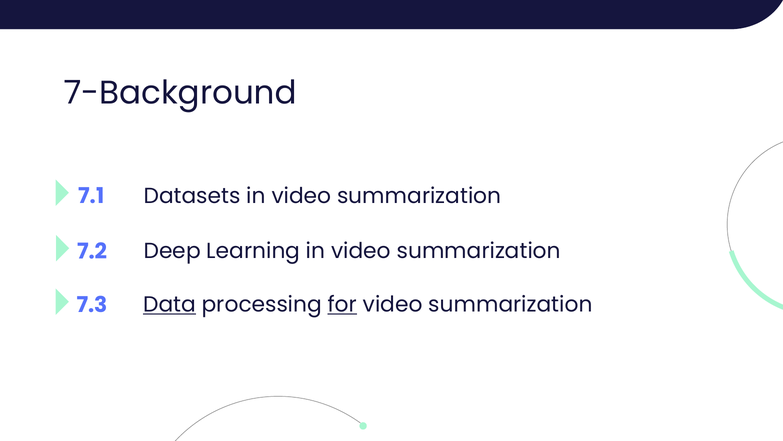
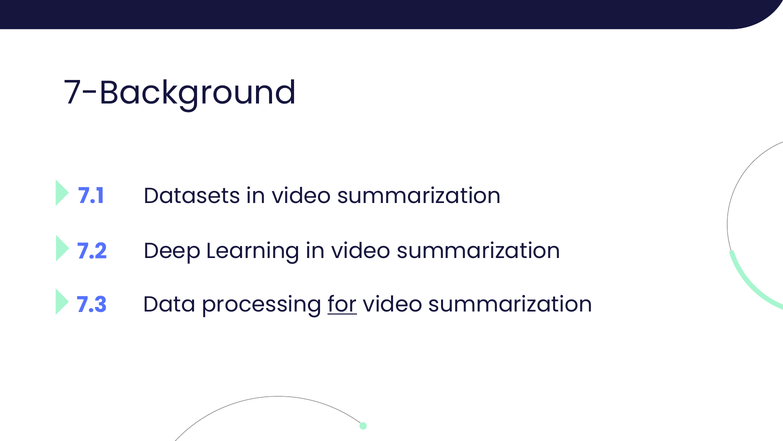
Data underline: present -> none
